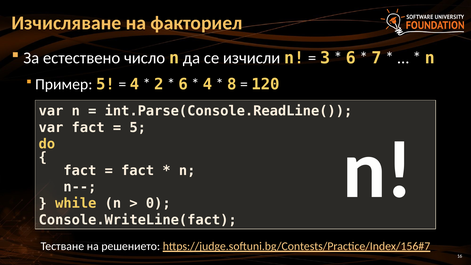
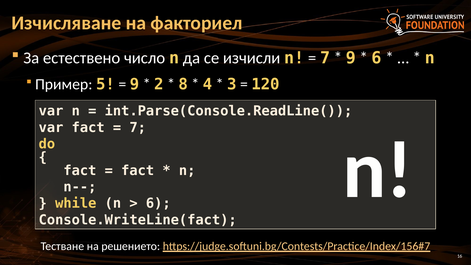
3 at (325, 58): 3 -> 7
6 at (351, 58): 6 -> 9
7 at (377, 58): 7 -> 6
4 at (135, 84): 4 -> 9
6 at (183, 84): 6 -> 8
8: 8 -> 3
5 at (138, 128): 5 -> 7
0 at (158, 203): 0 -> 6
